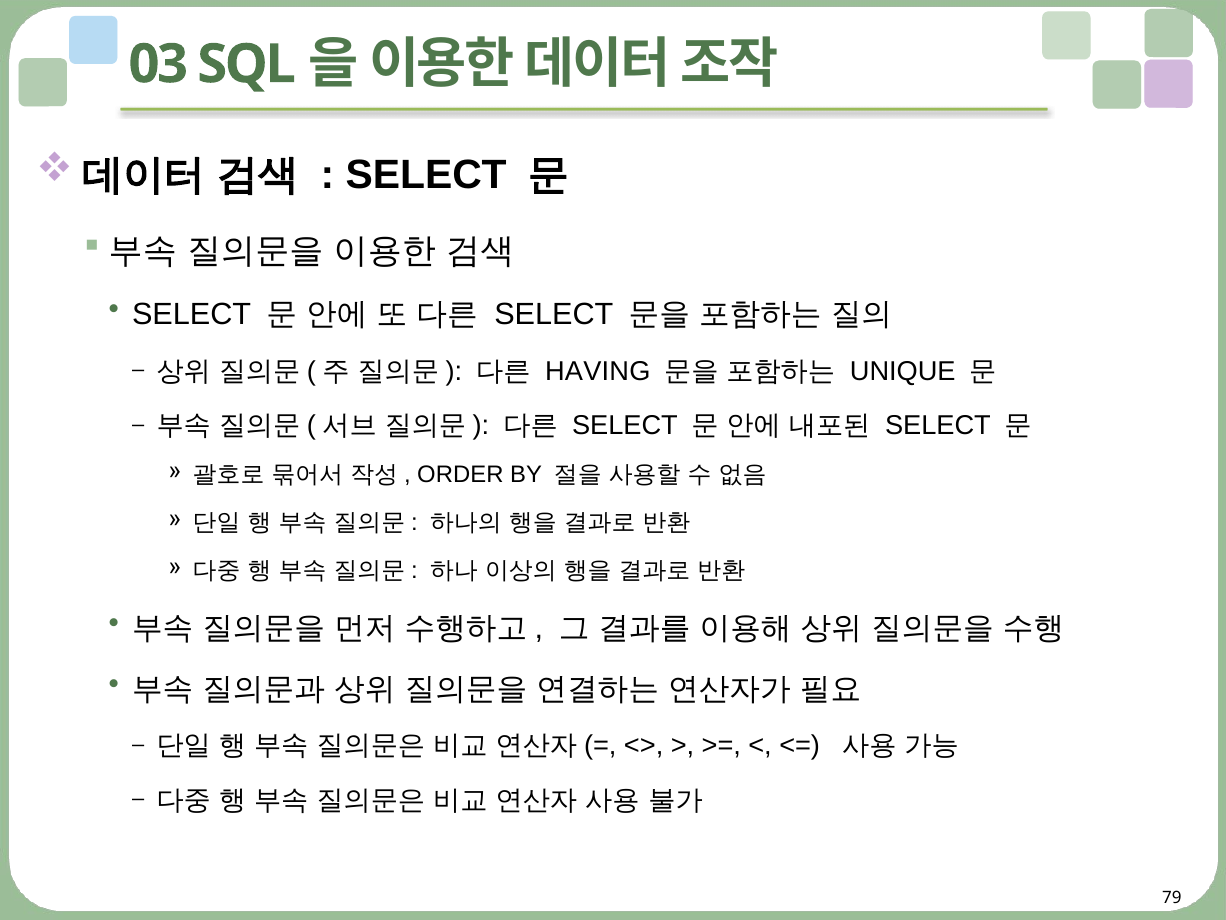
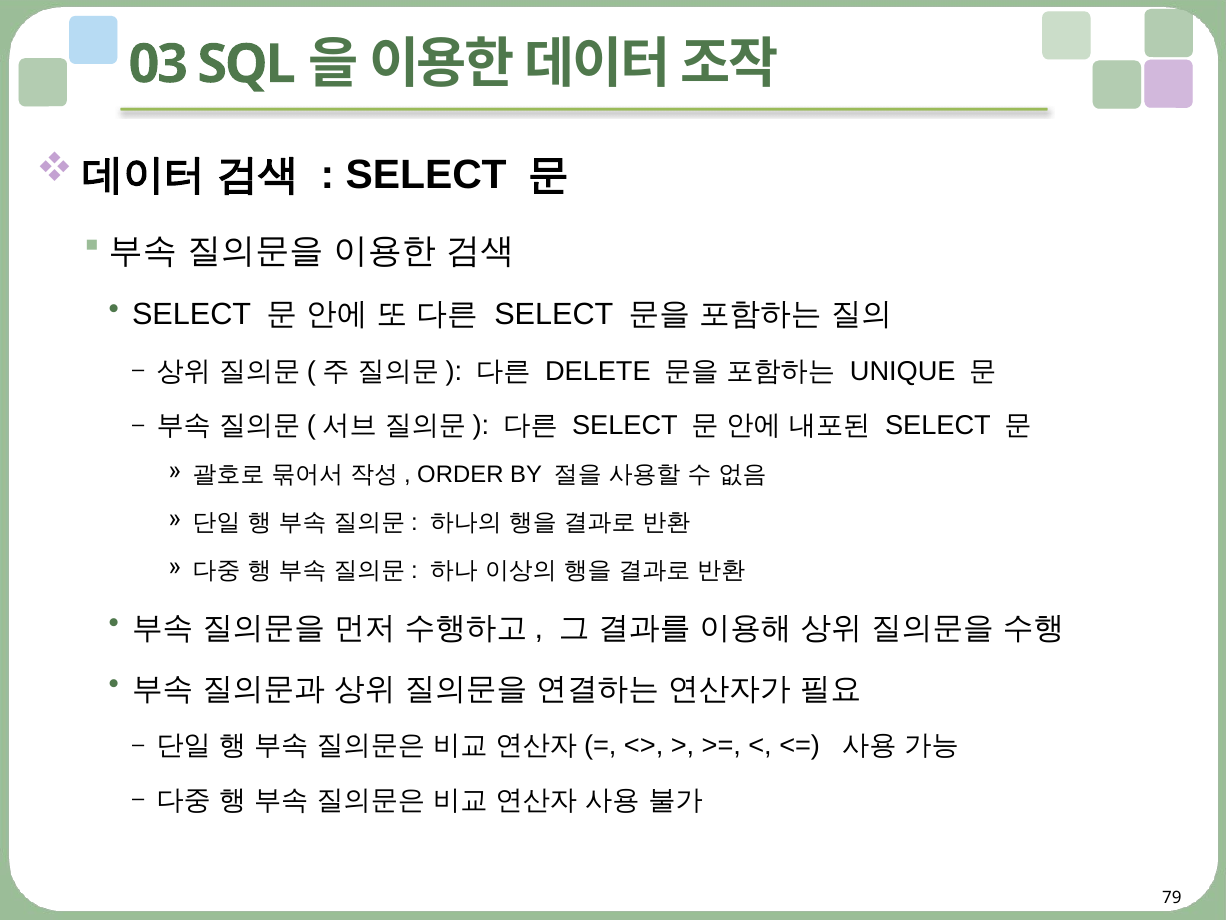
HAVING: HAVING -> DELETE
